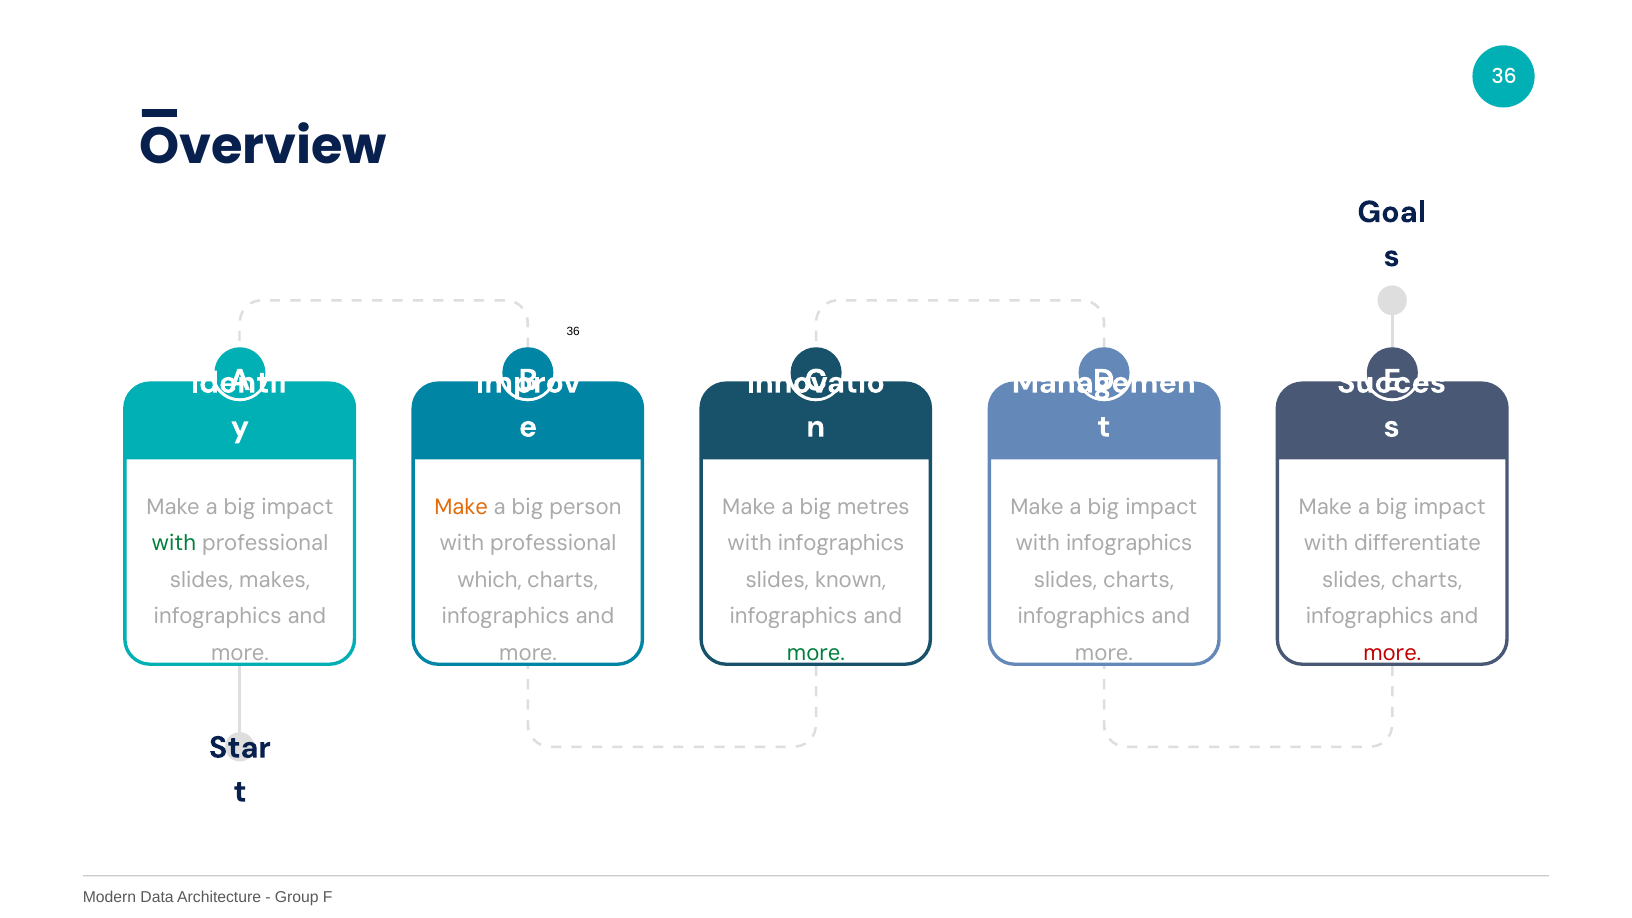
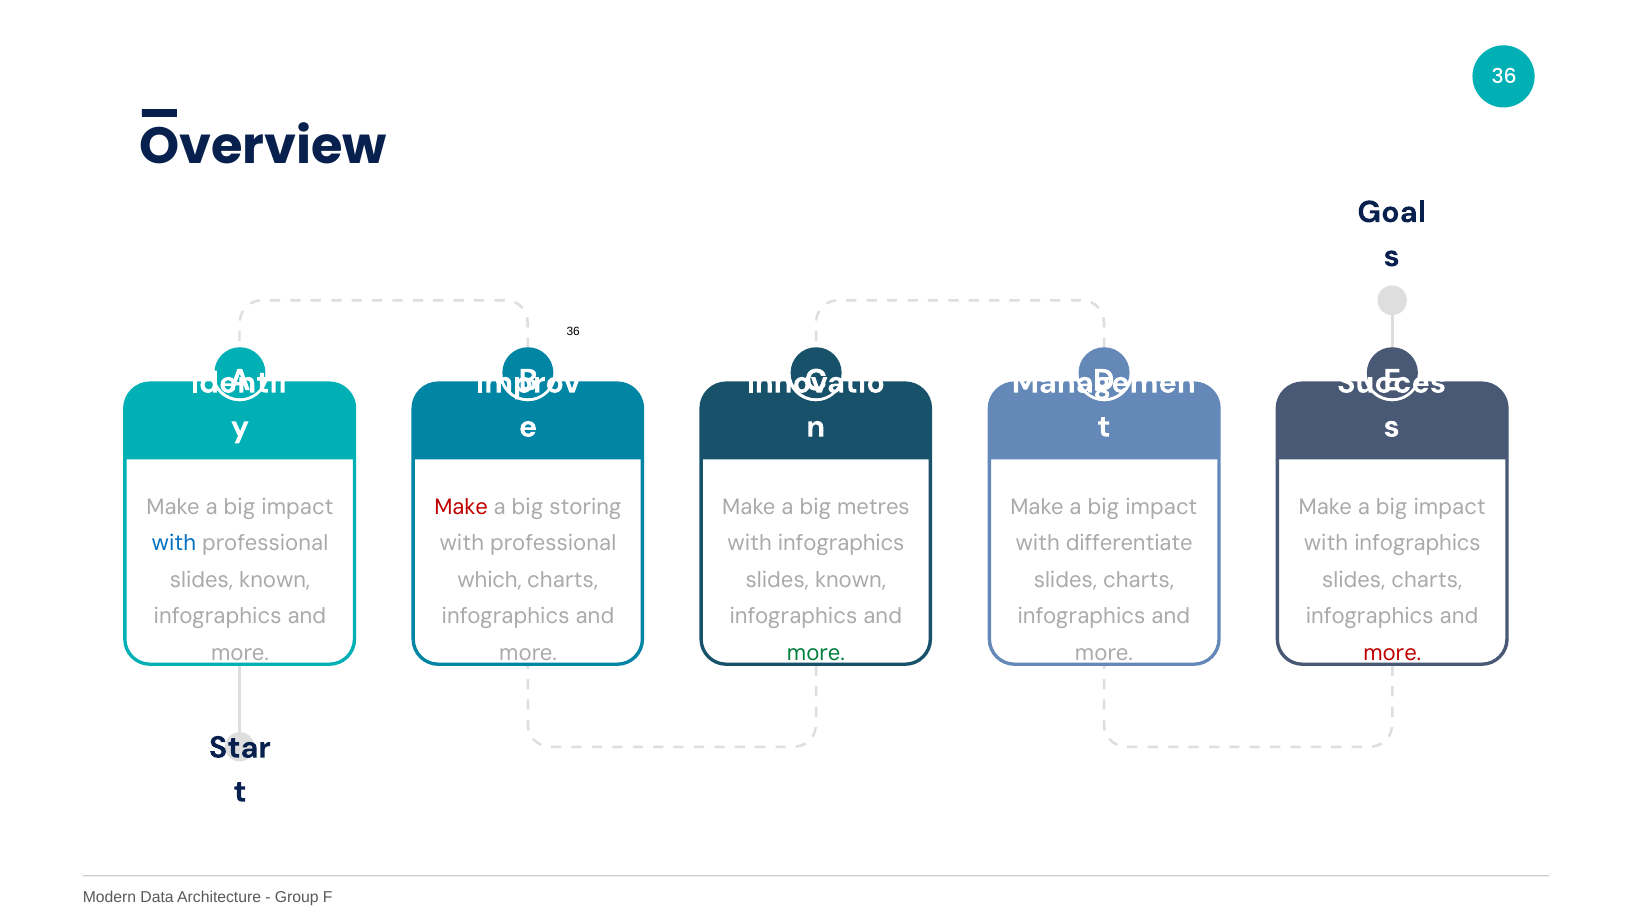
Make at (461, 507) colour: orange -> red
person: person -> storing
with at (174, 544) colour: green -> blue
infographics at (1129, 544): infographics -> differentiate
differentiate at (1418, 544): differentiate -> infographics
makes at (275, 580): makes -> known
